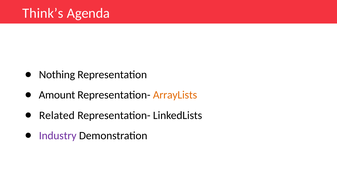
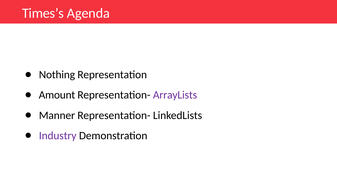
Think’s: Think’s -> Times’s
ArrayLists colour: orange -> purple
Related: Related -> Manner
